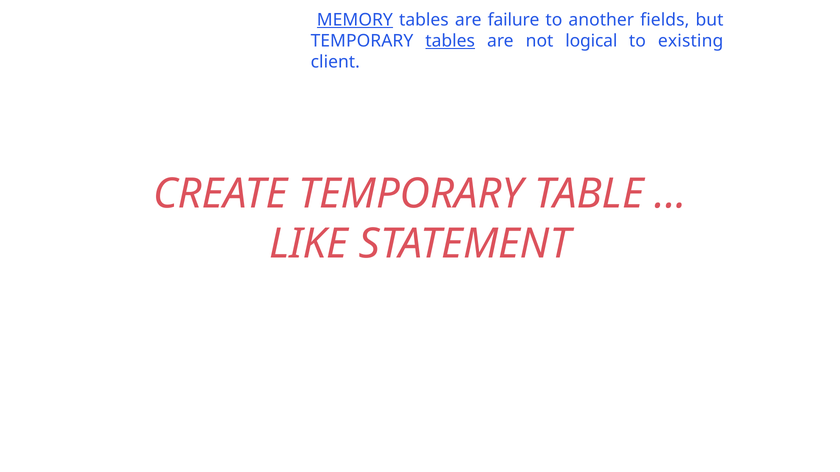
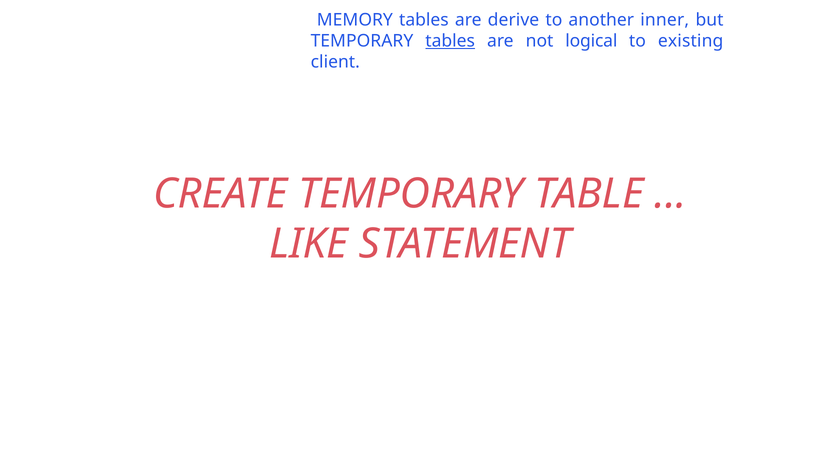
MEMORY underline: present -> none
failure: failure -> derive
fields: fields -> inner
